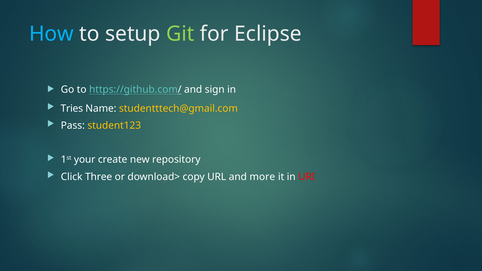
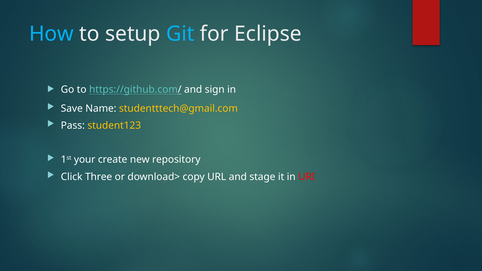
Git colour: light green -> light blue
Tries: Tries -> Save
more: more -> stage
